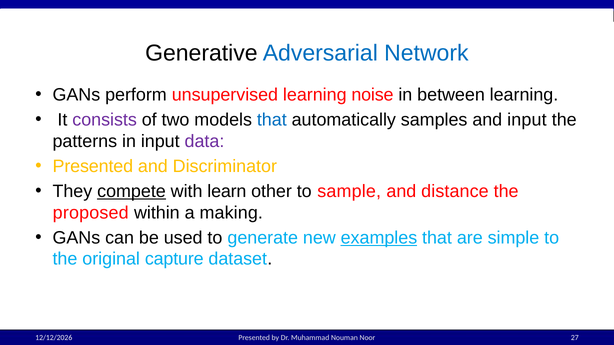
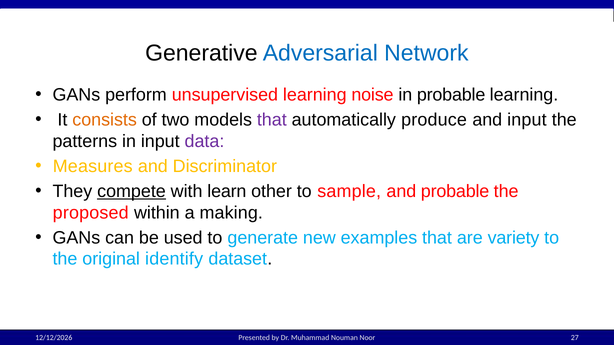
in between: between -> probable
consists colour: purple -> orange
that at (272, 120) colour: blue -> purple
samples: samples -> produce
Presented at (93, 166): Presented -> Measures
and distance: distance -> probable
examples underline: present -> none
simple: simple -> variety
capture: capture -> identify
